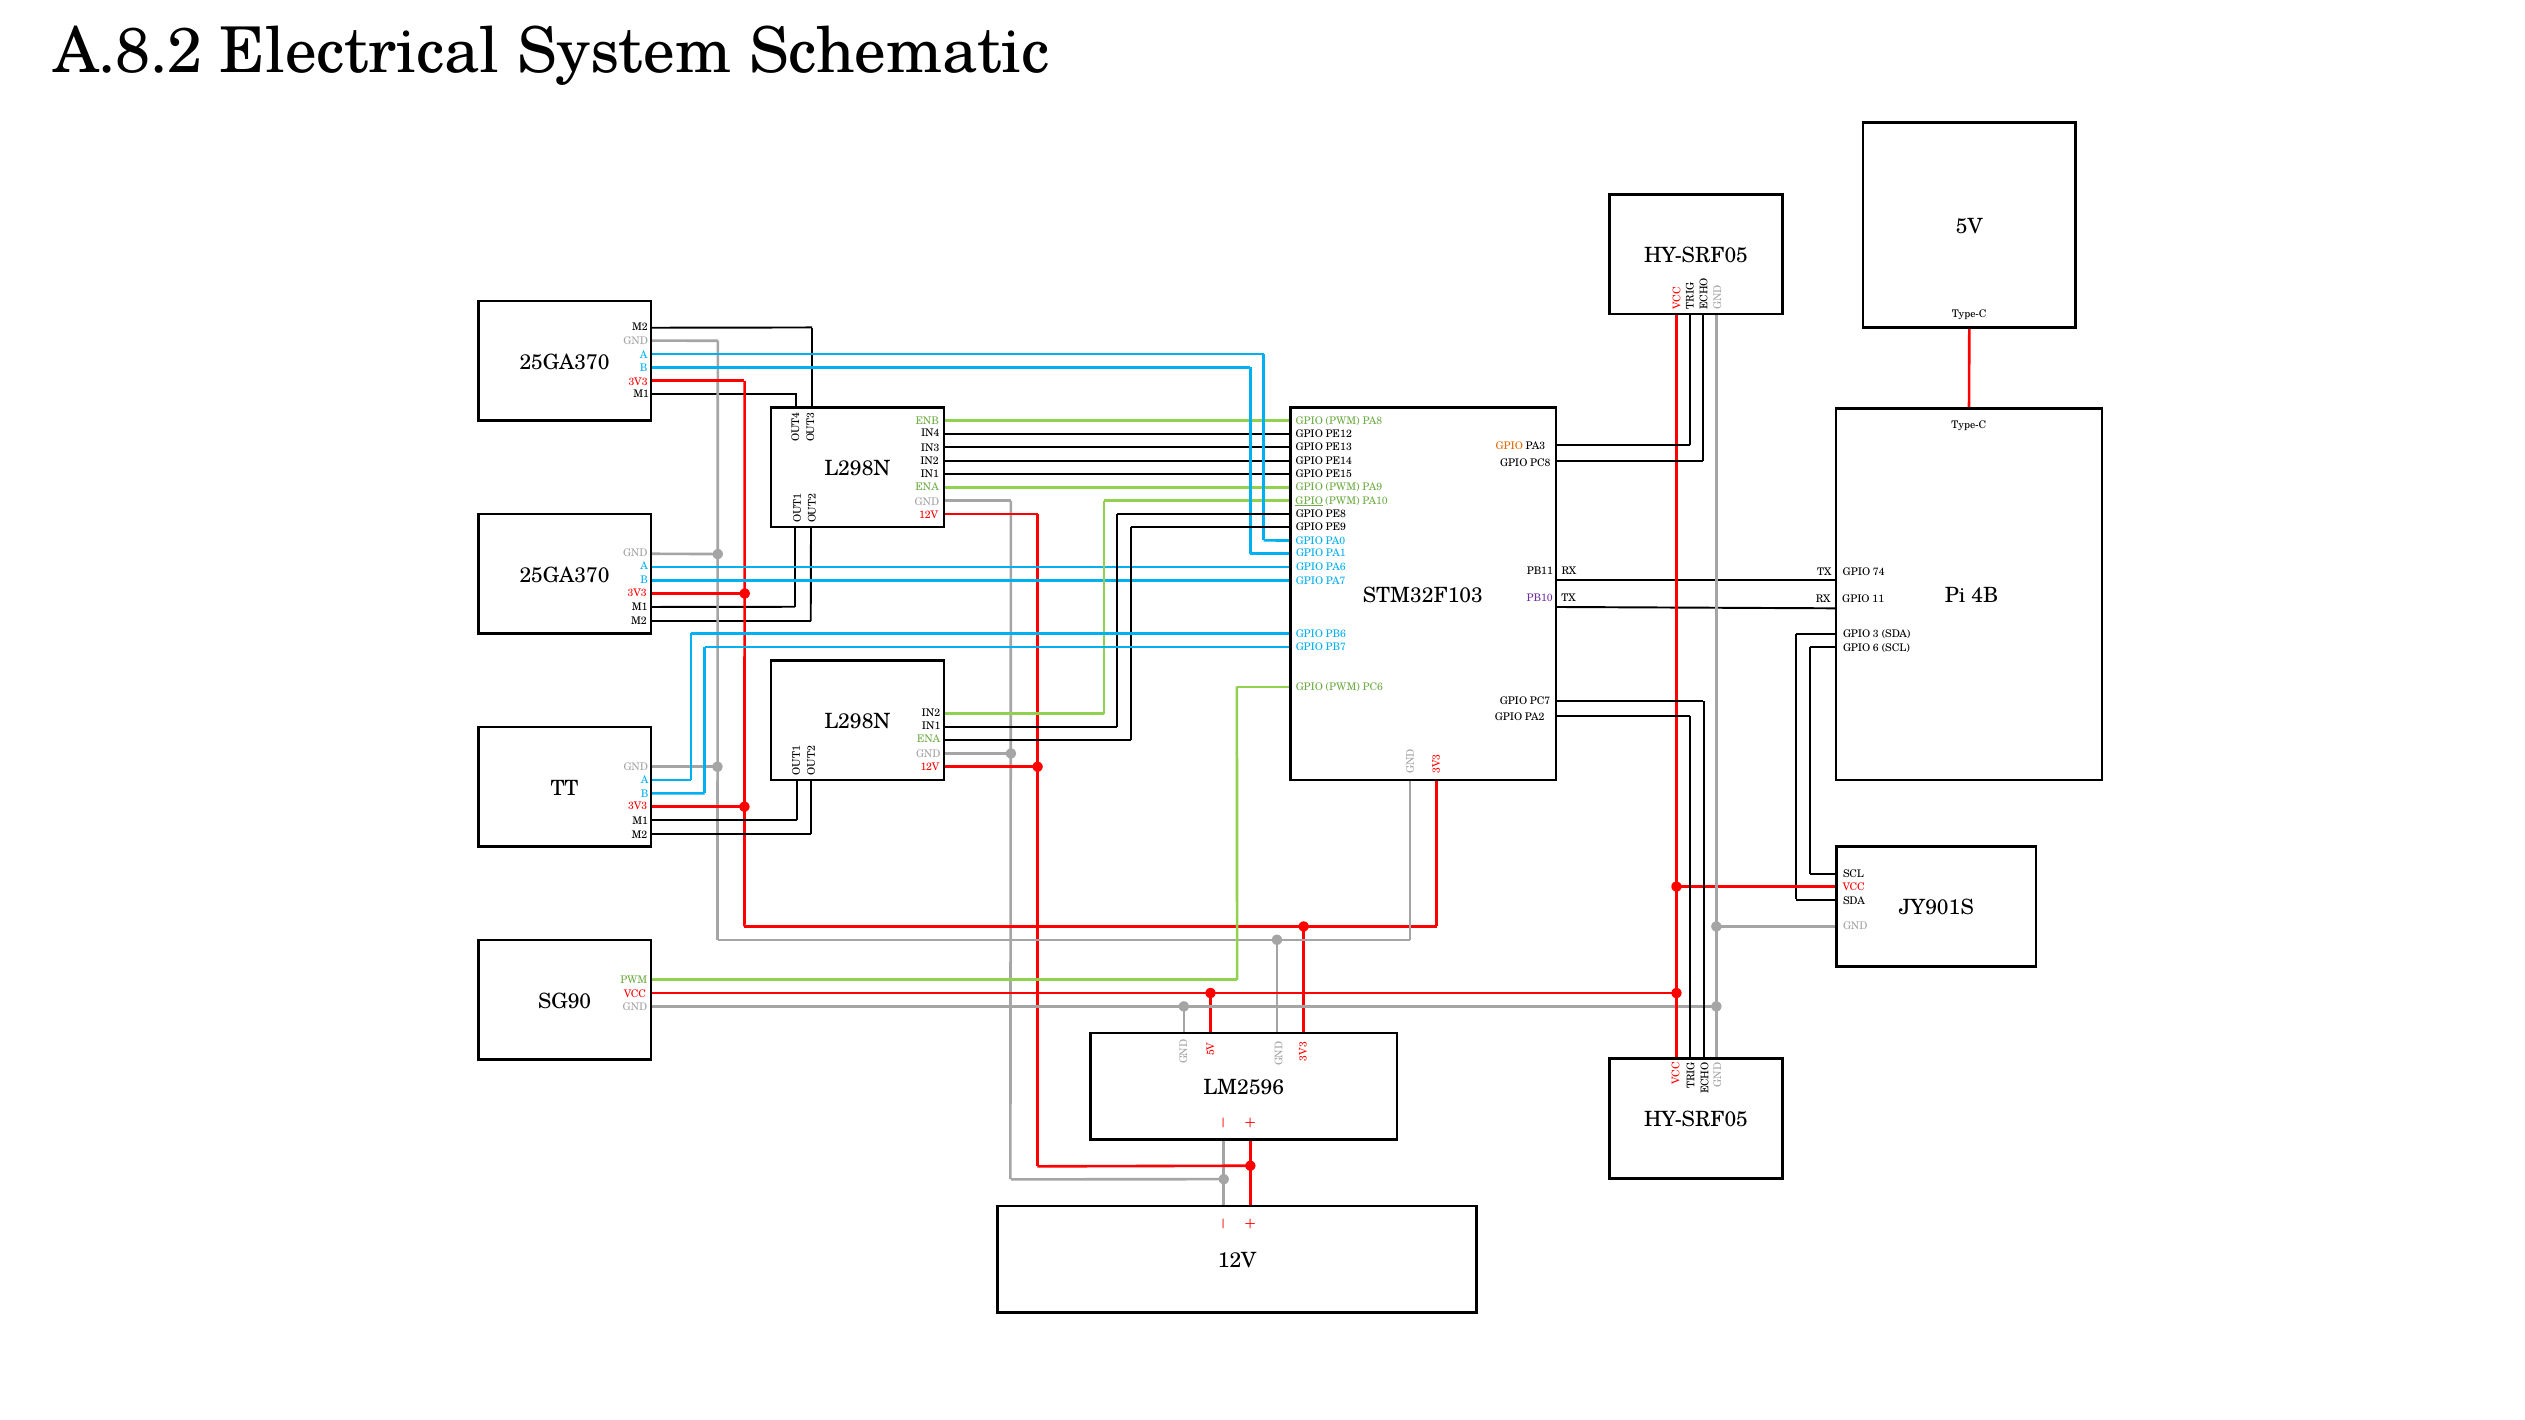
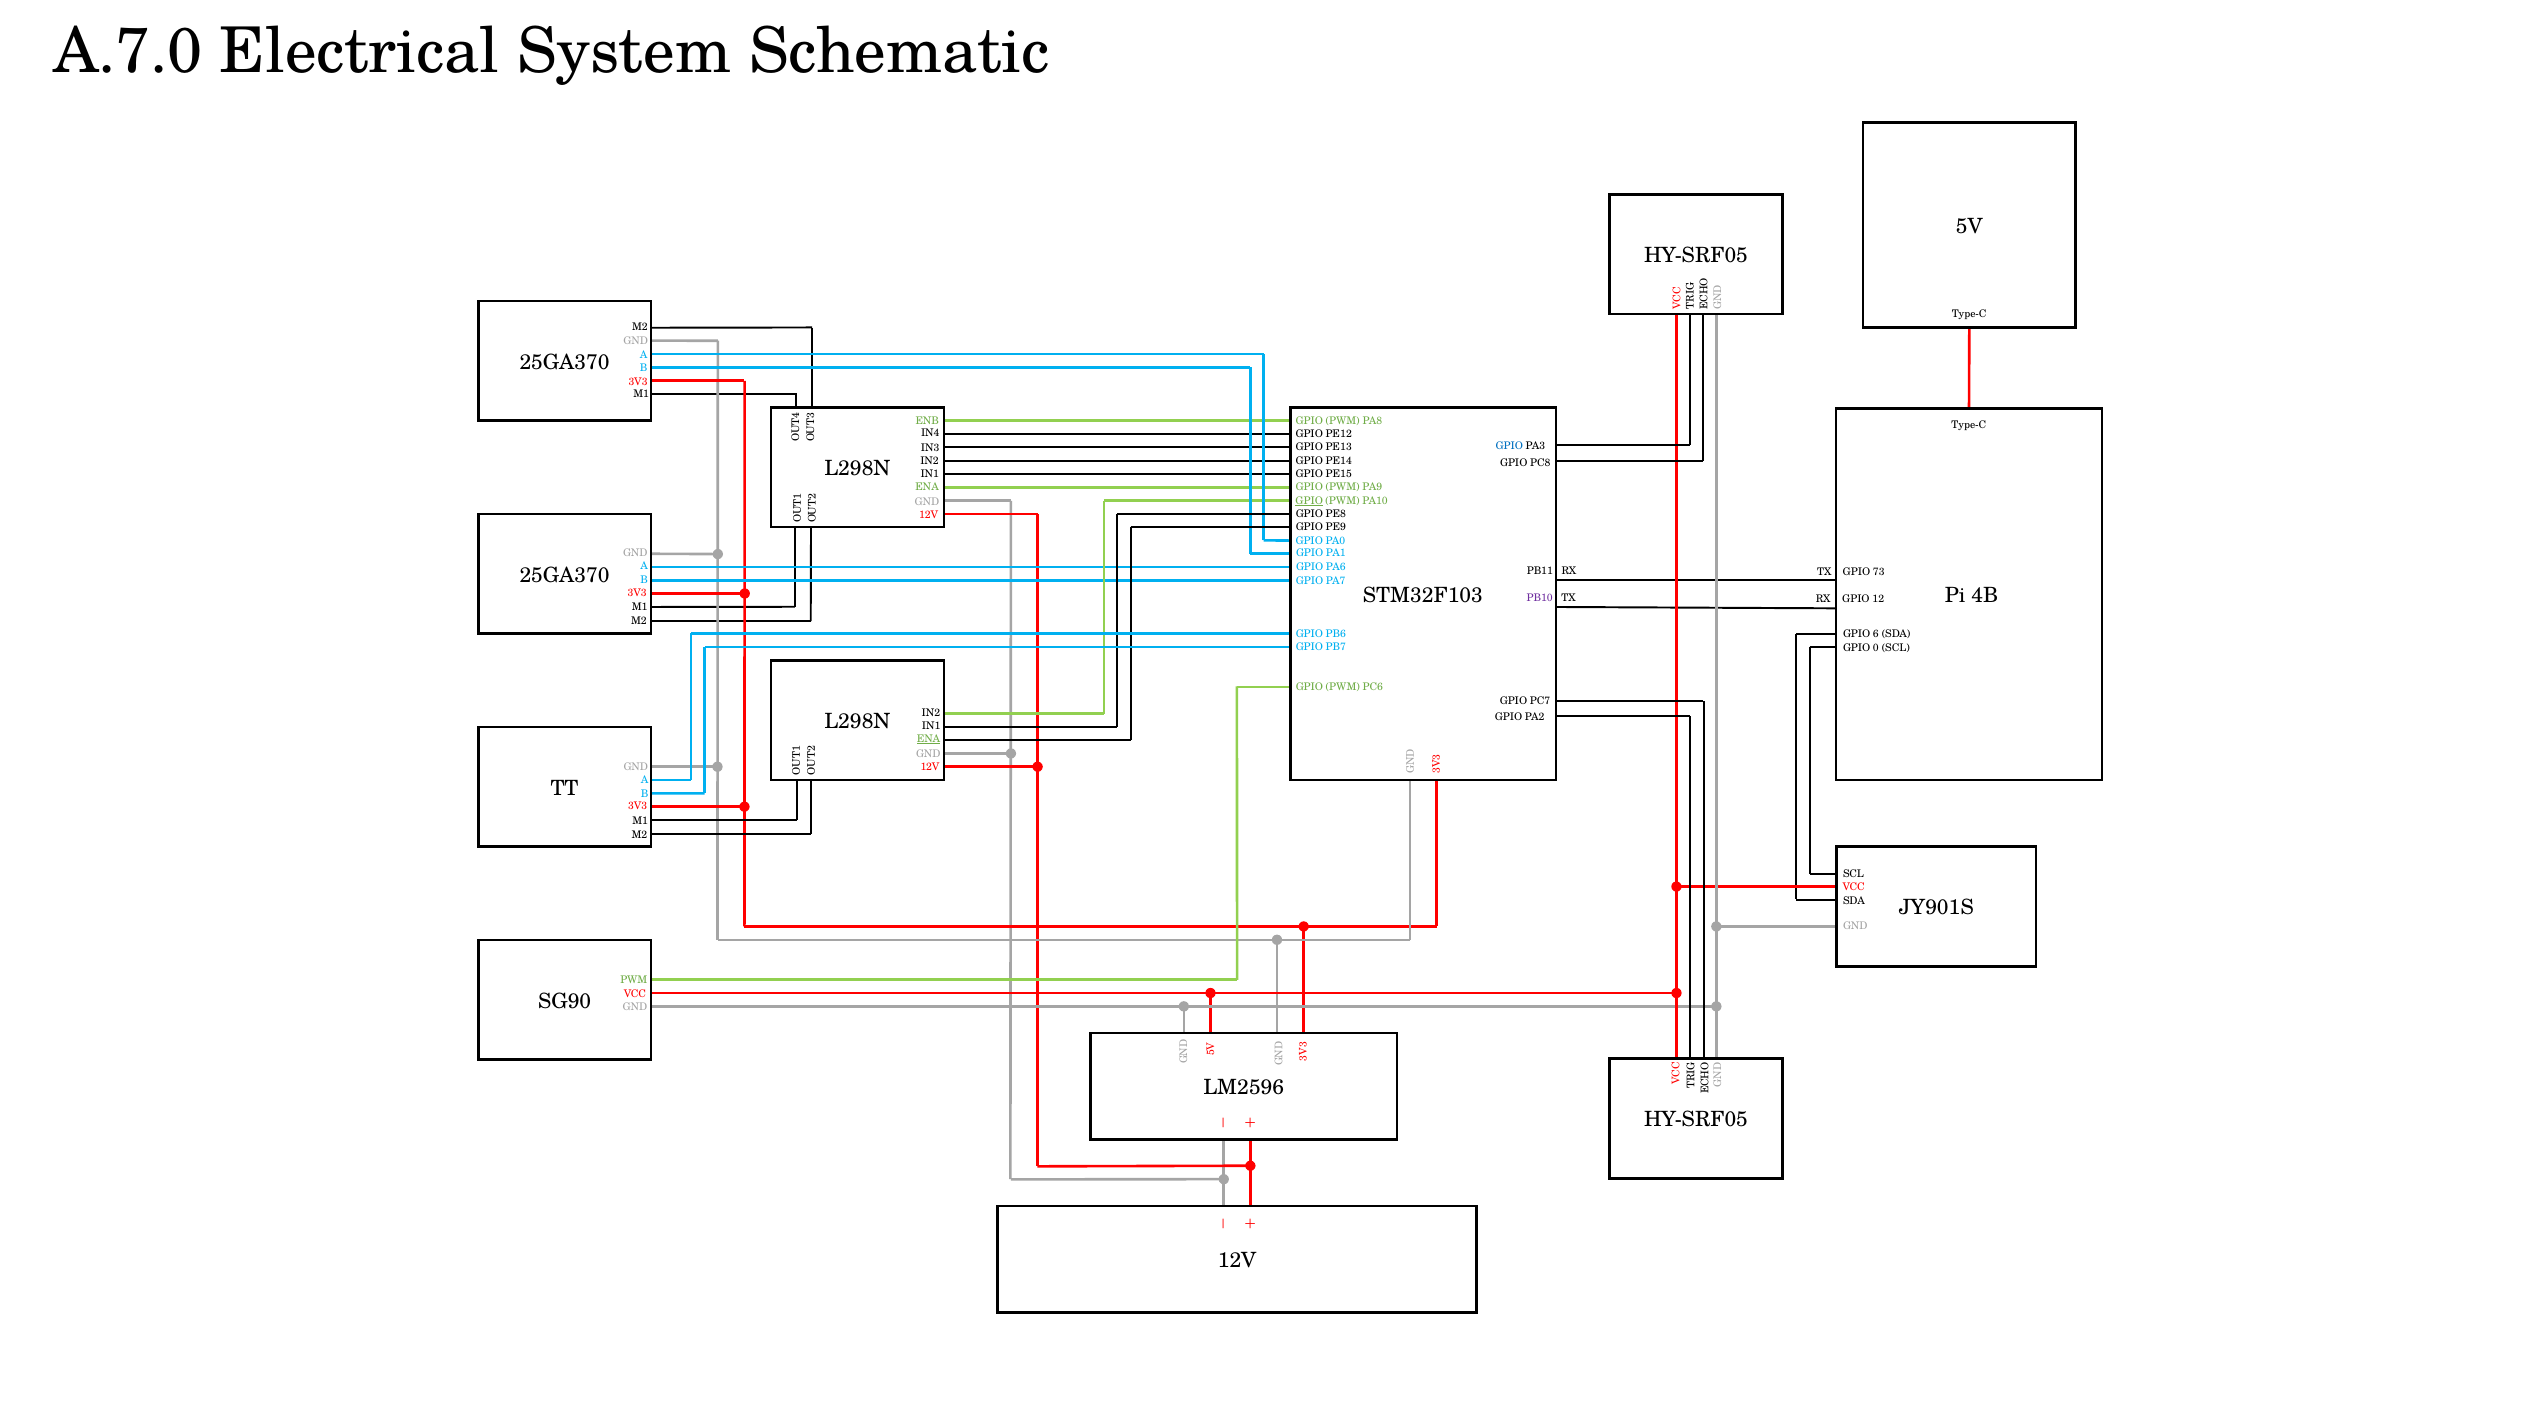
A.8.2: A.8.2 -> A.7.0
GPIO at (1509, 446) colour: orange -> blue
74: 74 -> 73
11: 11 -> 12
GPIO 3: 3 -> 6
6: 6 -> 0
ENA at (929, 739) underline: none -> present
